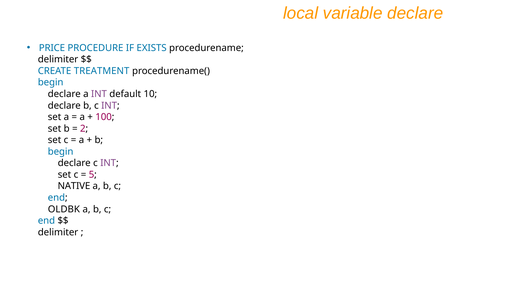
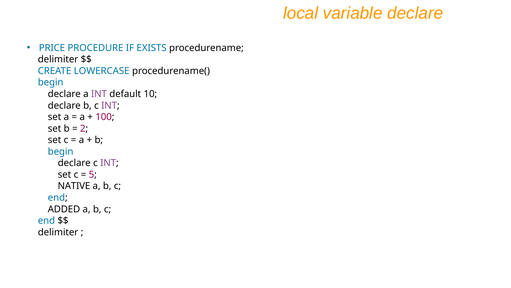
TREATMENT: TREATMENT -> LOWERCASE
OLDBK: OLDBK -> ADDED
